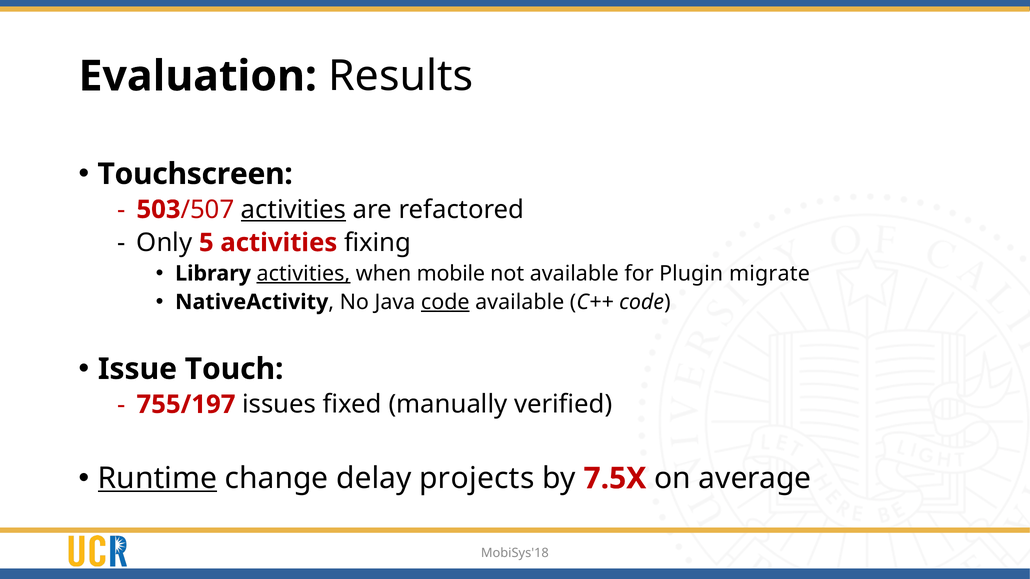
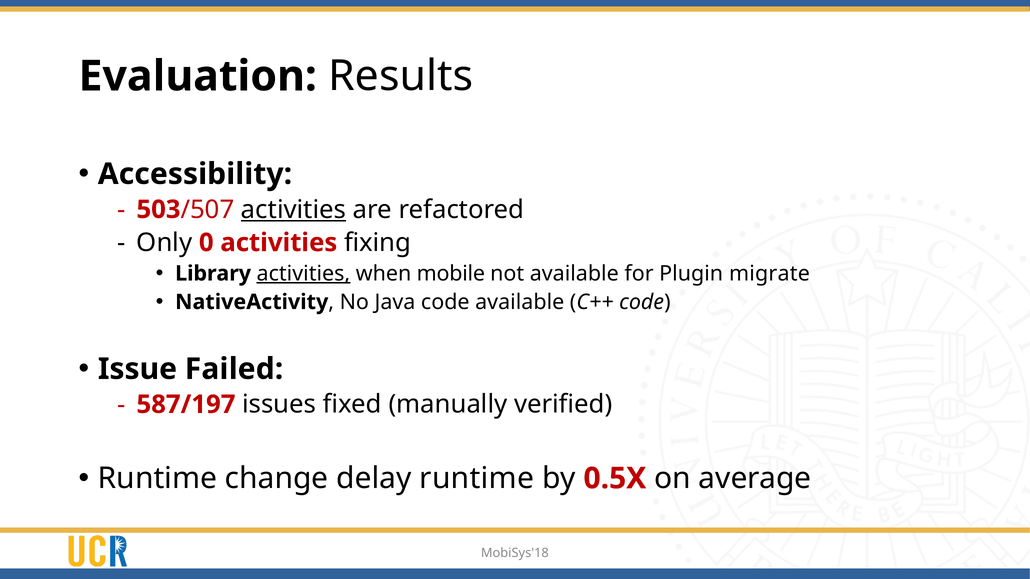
Touchscreen: Touchscreen -> Accessibility
5: 5 -> 0
code at (445, 302) underline: present -> none
Touch: Touch -> Failed
755/197: 755/197 -> 587/197
Runtime at (157, 479) underline: present -> none
delay projects: projects -> runtime
7.5X: 7.5X -> 0.5X
